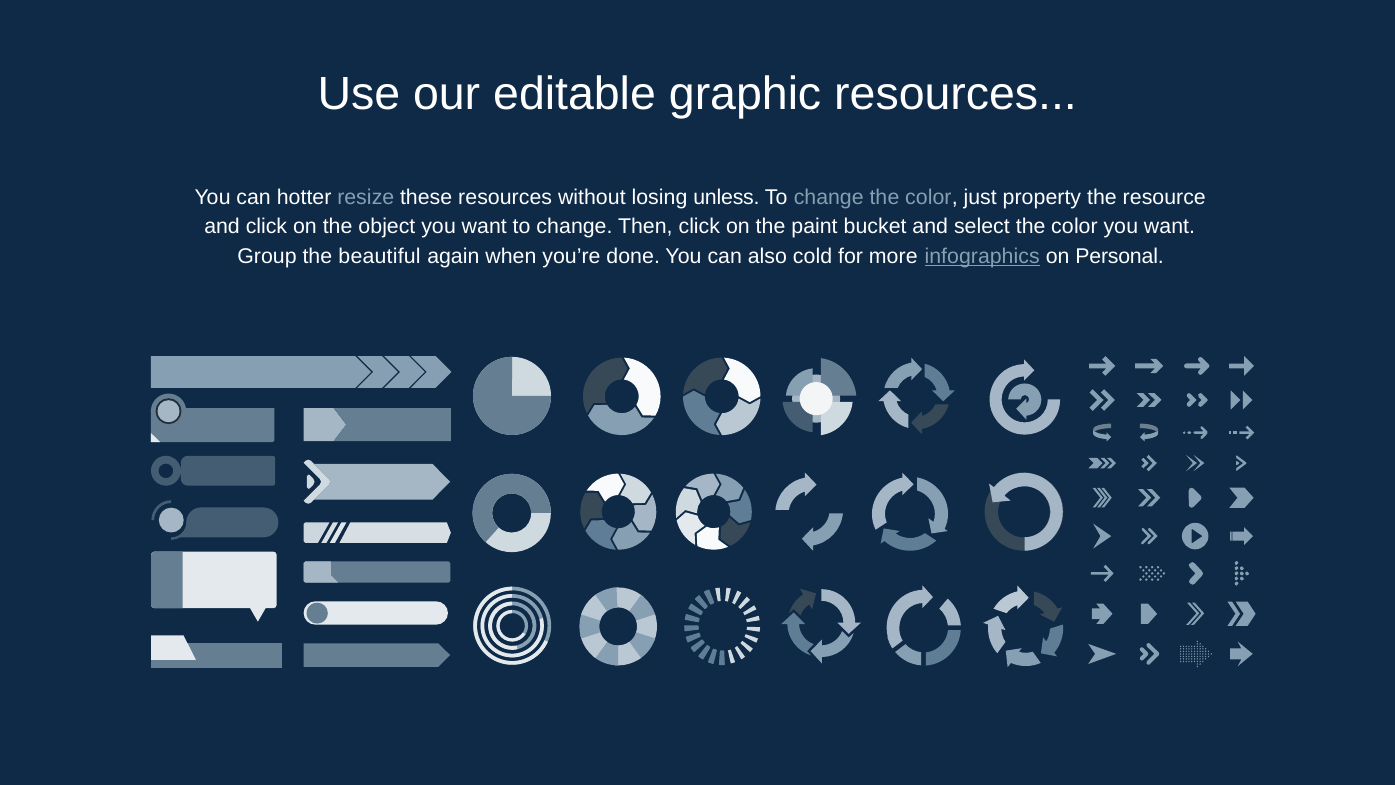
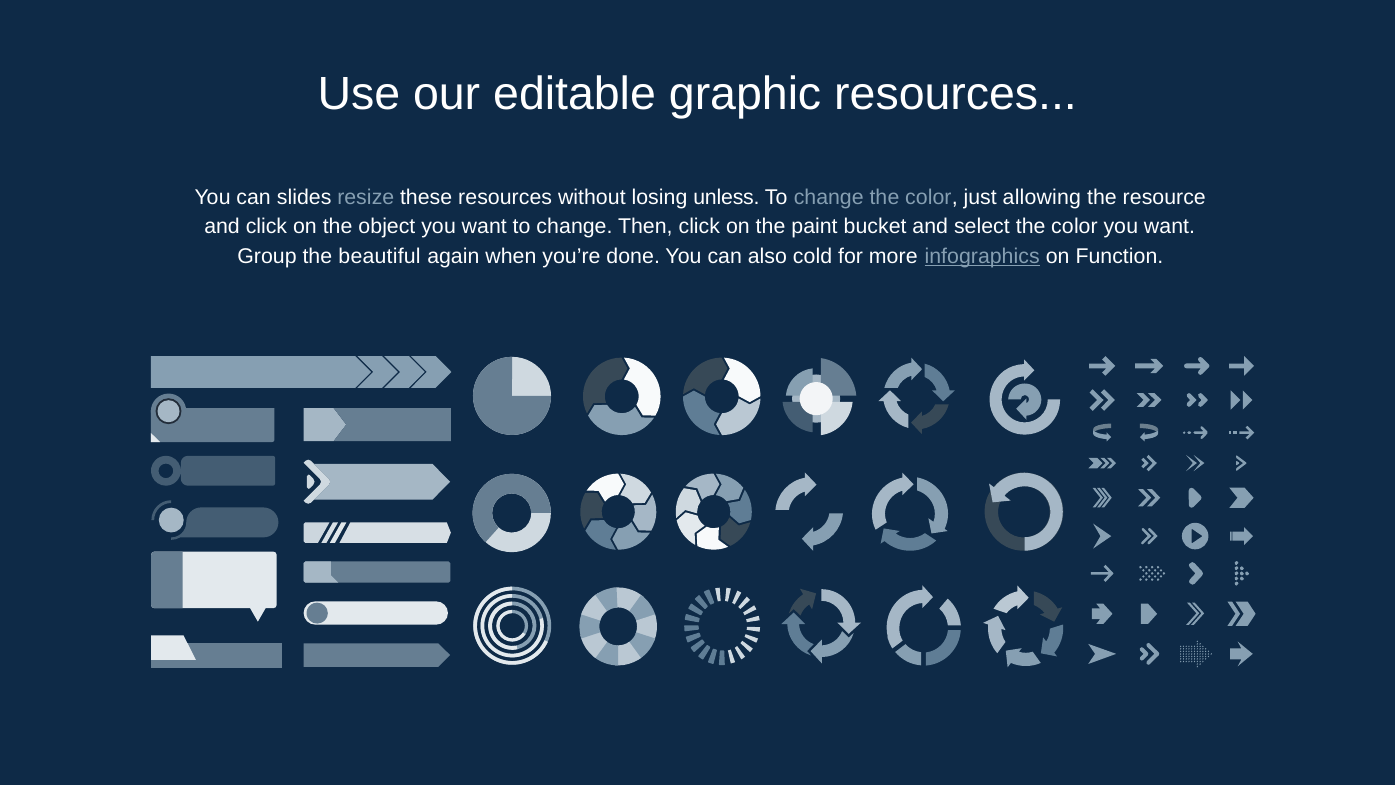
hotter: hotter -> slides
property: property -> allowing
Personal: Personal -> Function
